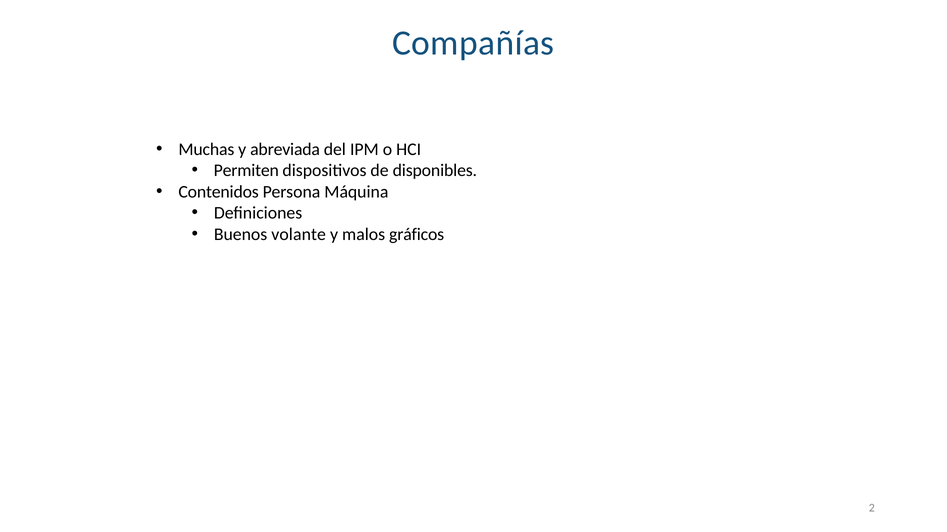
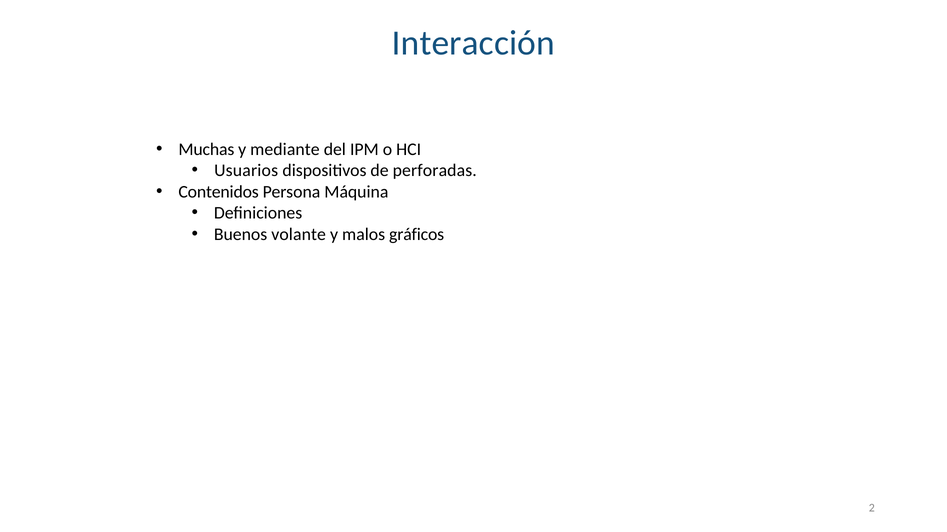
Compañías: Compañías -> Interacción
abreviada: abreviada -> mediante
Permiten: Permiten -> Usuarios
disponibles: disponibles -> perforadas
